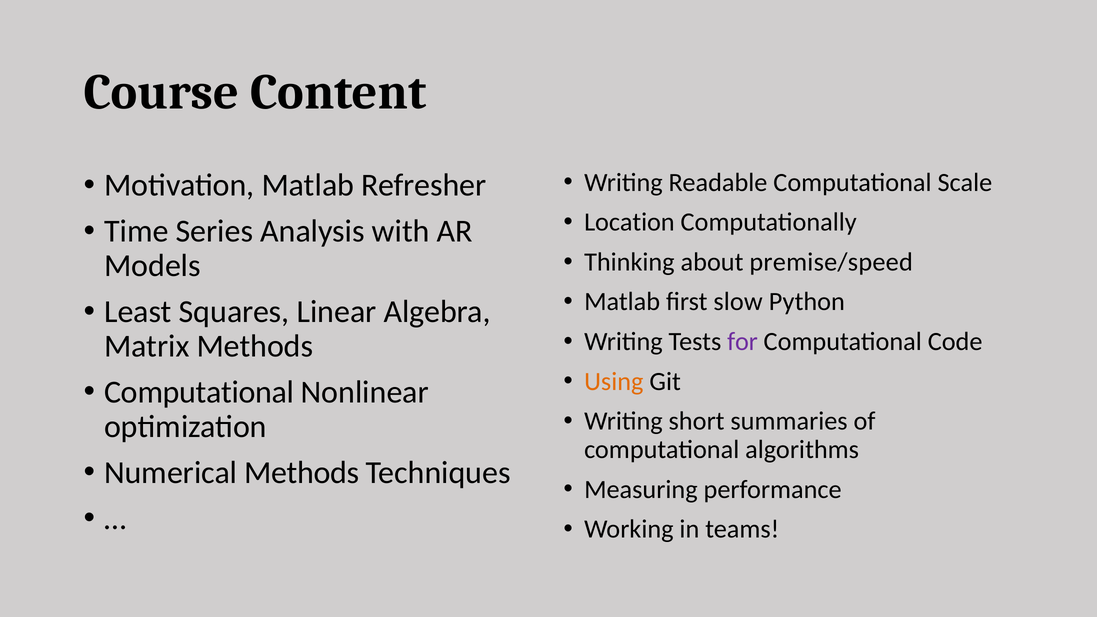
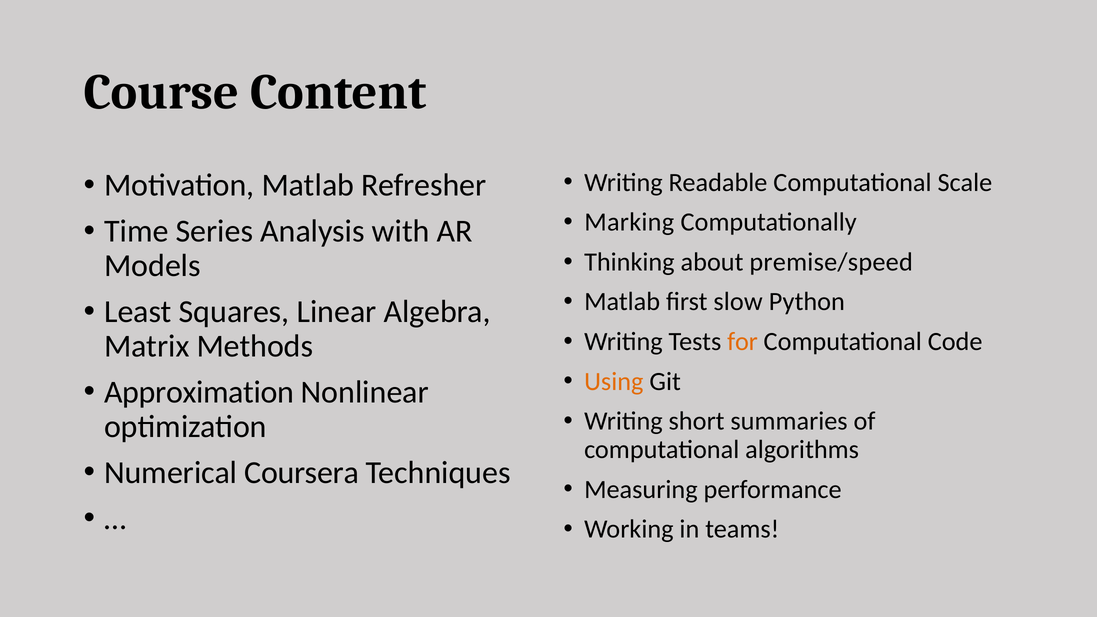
Location: Location -> Marking
for colour: purple -> orange
Computational at (199, 392): Computational -> Approximation
Numerical Methods: Methods -> Coursera
